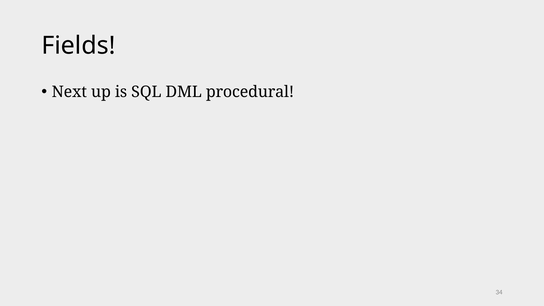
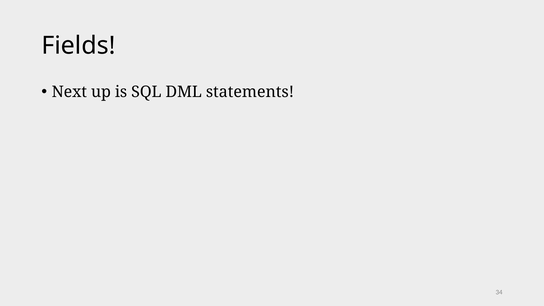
procedural: procedural -> statements
